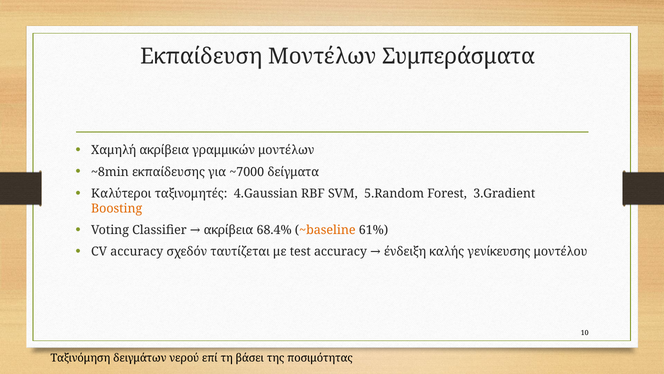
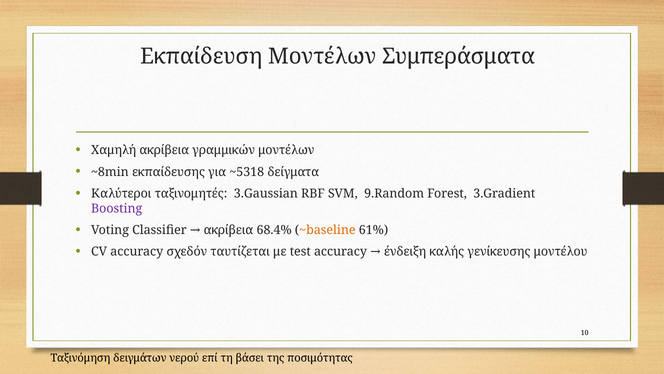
~7000: ~7000 -> ~5318
4.Gaussian: 4.Gaussian -> 3.Gaussian
5.Random: 5.Random -> 9.Random
Boosting colour: orange -> purple
